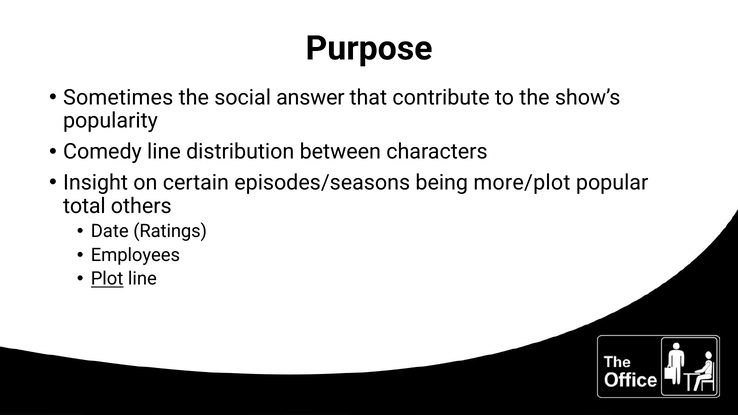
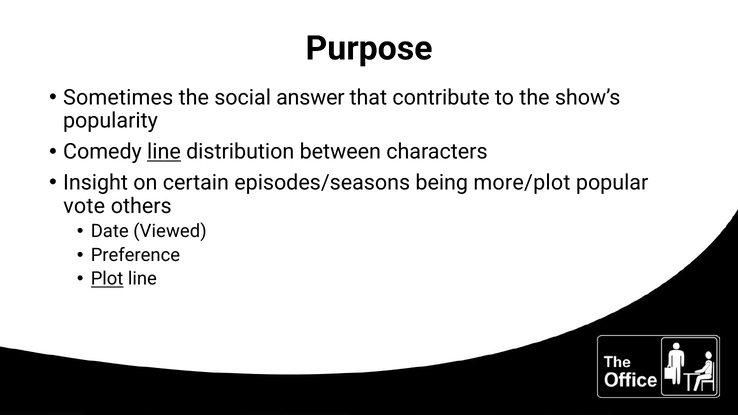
line at (164, 152) underline: none -> present
total: total -> vote
Ratings: Ratings -> Viewed
Employees: Employees -> Preference
